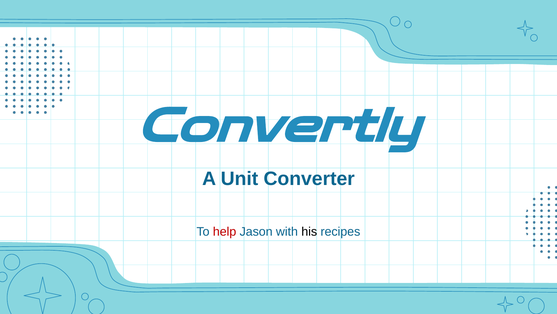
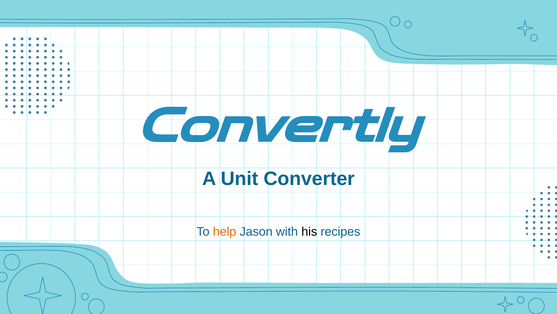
help colour: red -> orange
